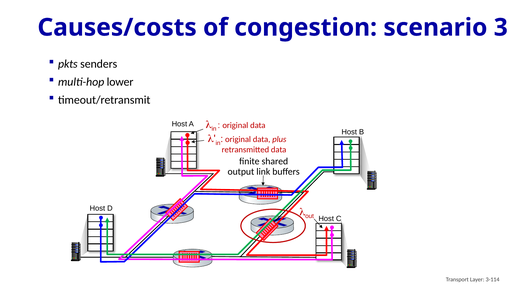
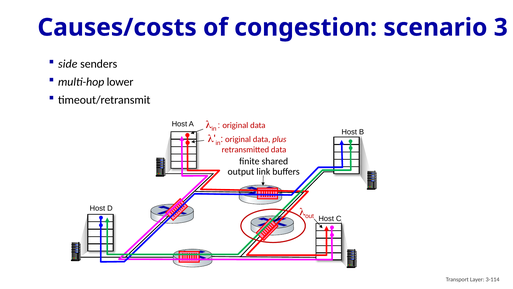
pkts: pkts -> side
